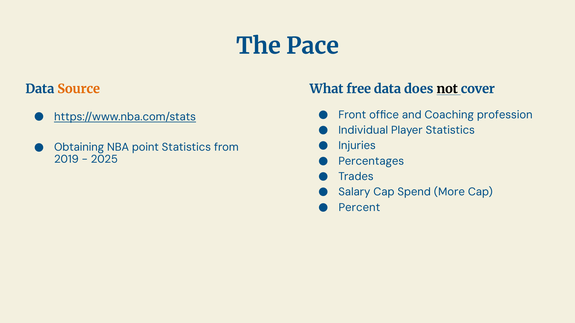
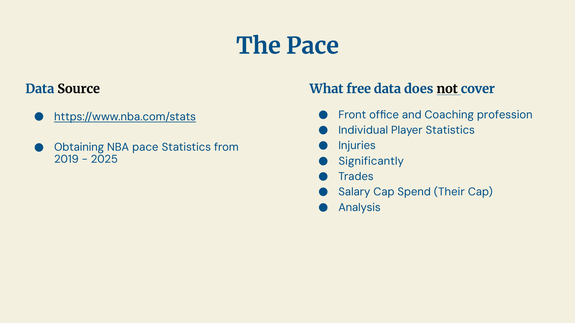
Source colour: orange -> black
NBA point: point -> pace
Percentages: Percentages -> Significantly
More: More -> Their
Percent: Percent -> Analysis
